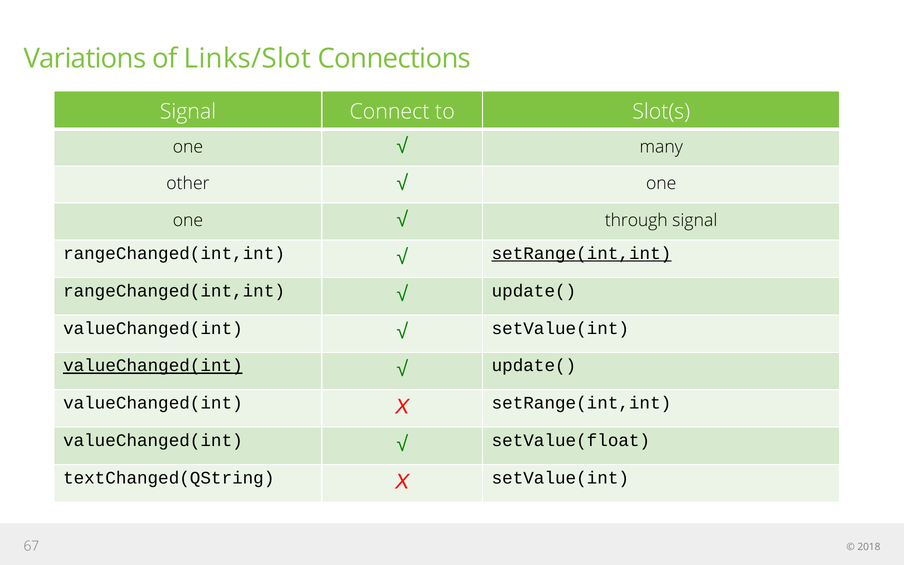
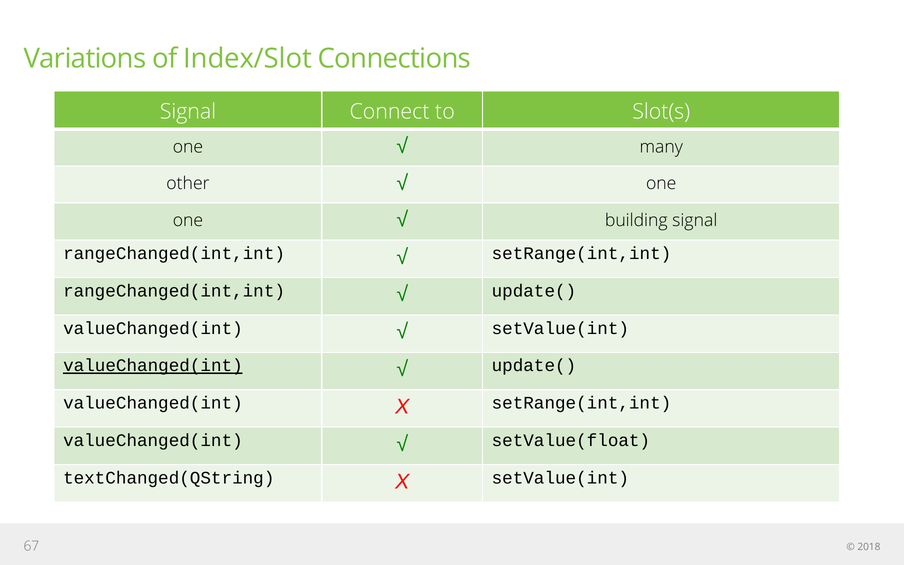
Links/Slot: Links/Slot -> Index/Slot
through: through -> building
setRange(int,int at (581, 253) underline: present -> none
